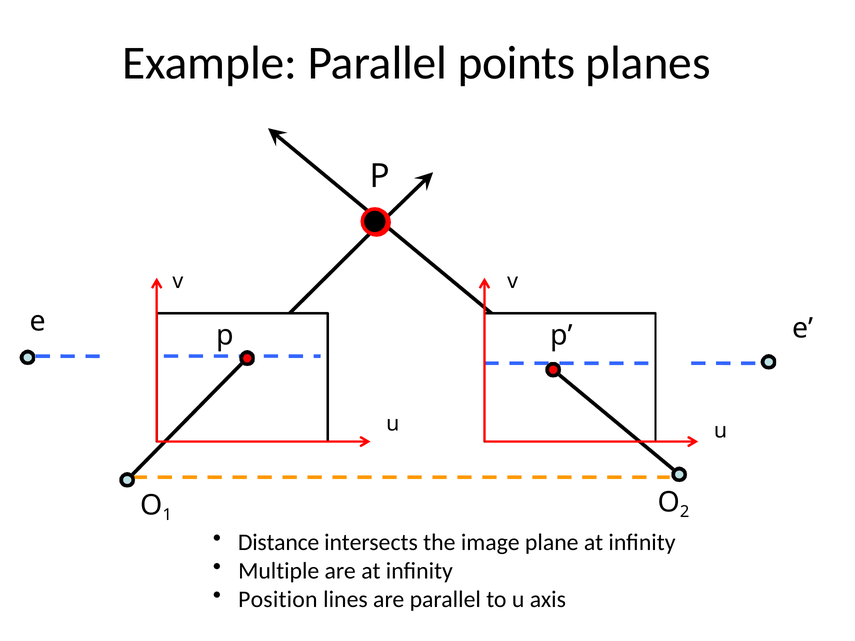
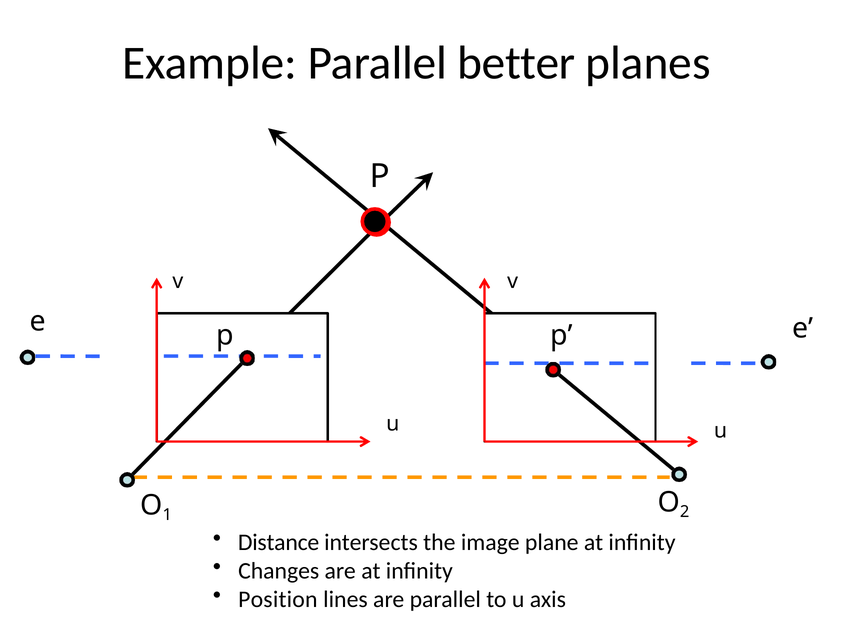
points: points -> better
Multiple: Multiple -> Changes
